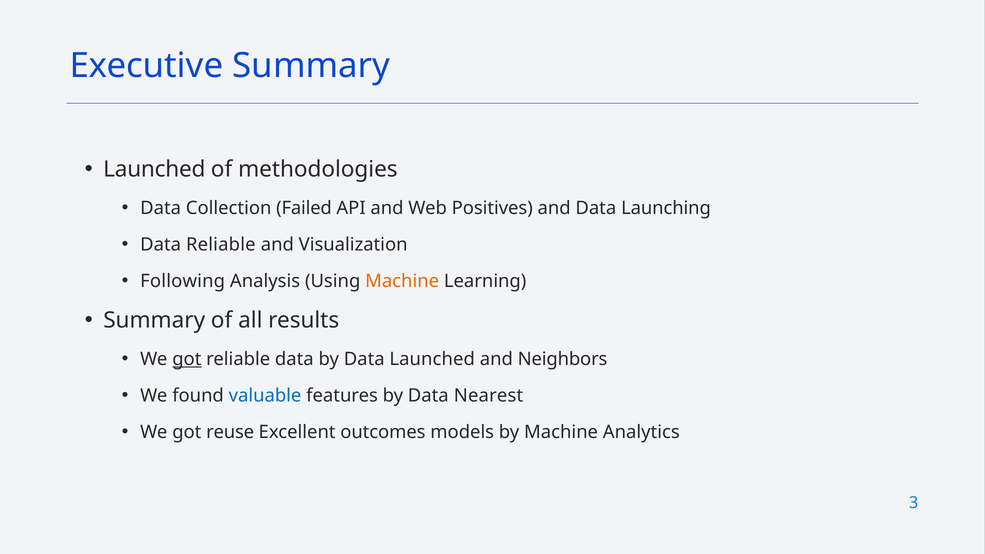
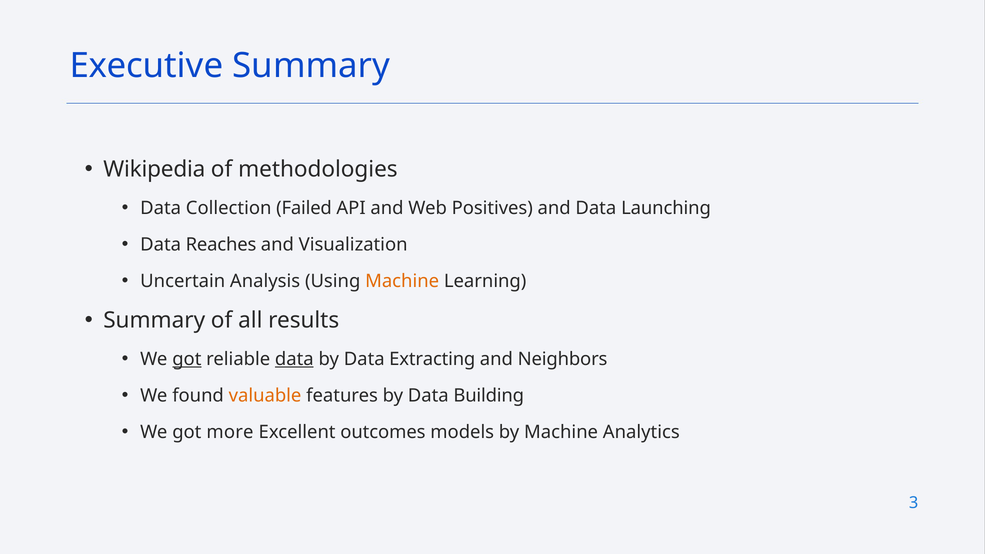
Launched at (154, 170): Launched -> Wikipedia
Data Reliable: Reliable -> Reaches
Following: Following -> Uncertain
data at (294, 359) underline: none -> present
Data Launched: Launched -> Extracting
valuable colour: blue -> orange
Nearest: Nearest -> Building
reuse: reuse -> more
